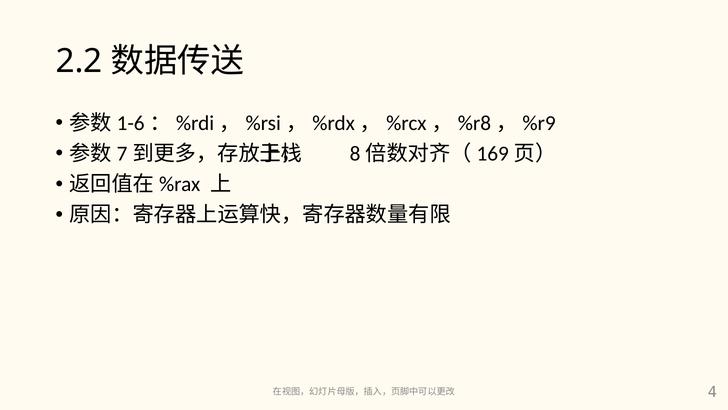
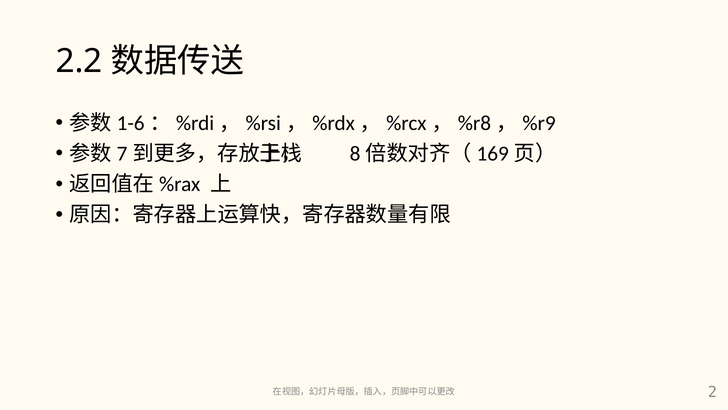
4: 4 -> 2
